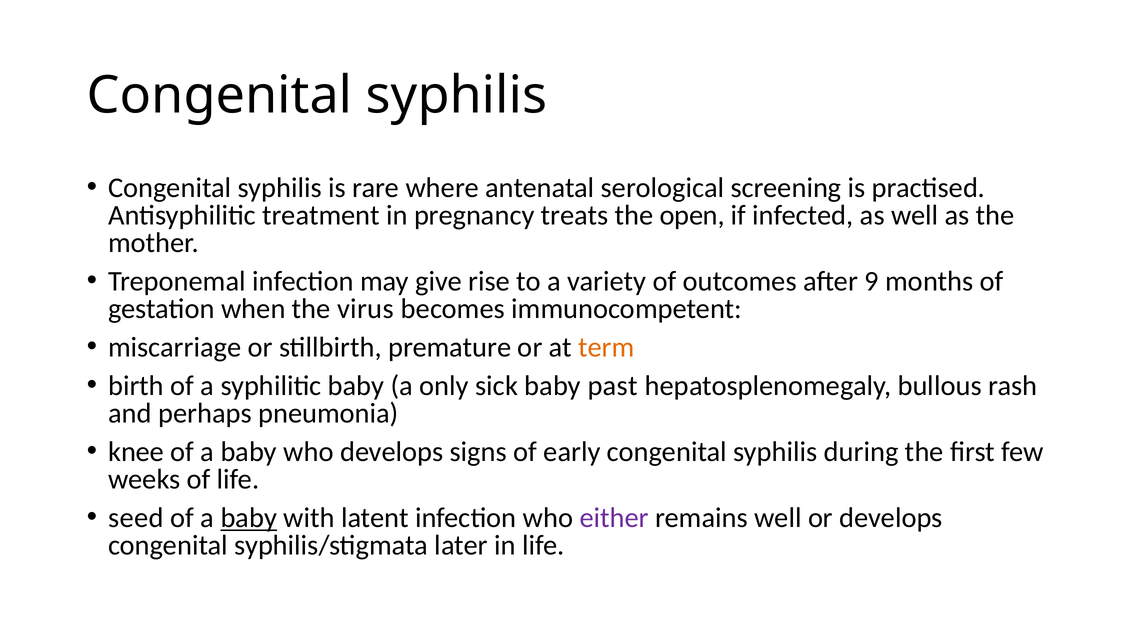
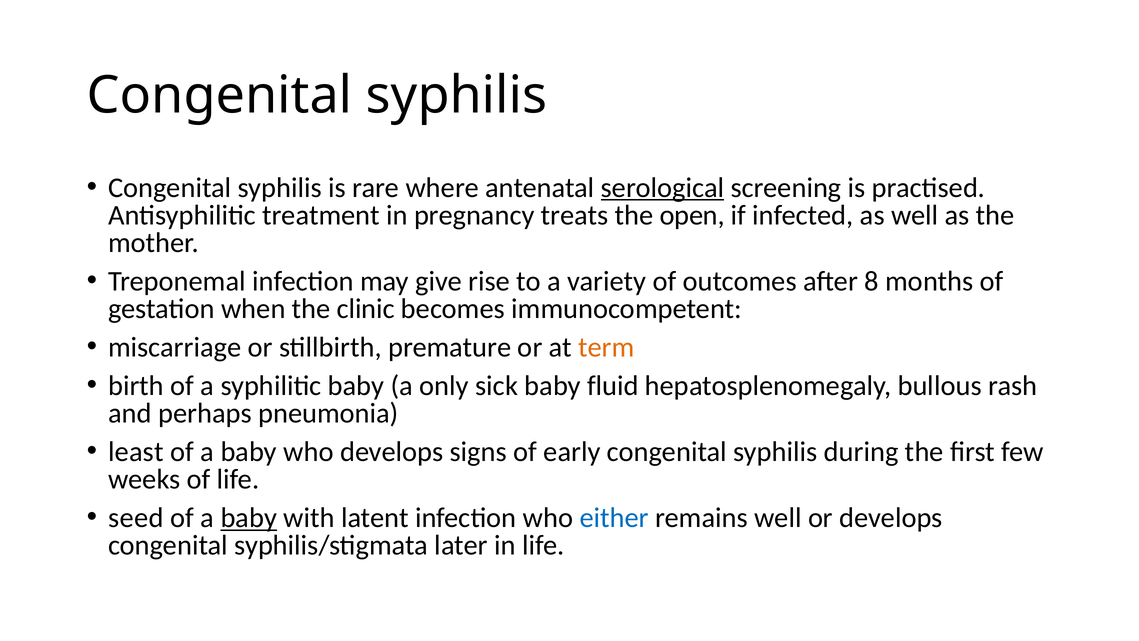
serological underline: none -> present
9: 9 -> 8
virus: virus -> clinic
past: past -> fluid
knee: knee -> least
either colour: purple -> blue
